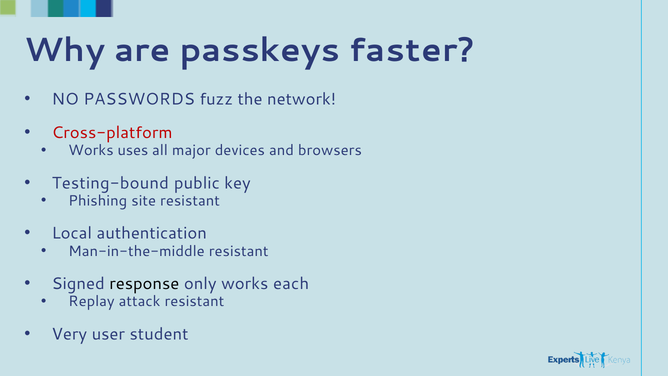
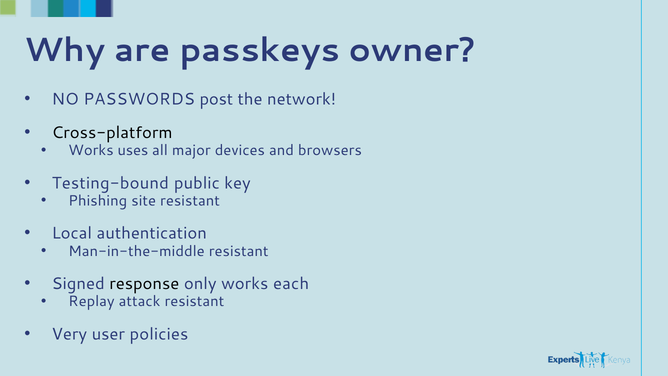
faster: faster -> owner
fuzz: fuzz -> post
Cross-platform colour: red -> black
student: student -> policies
